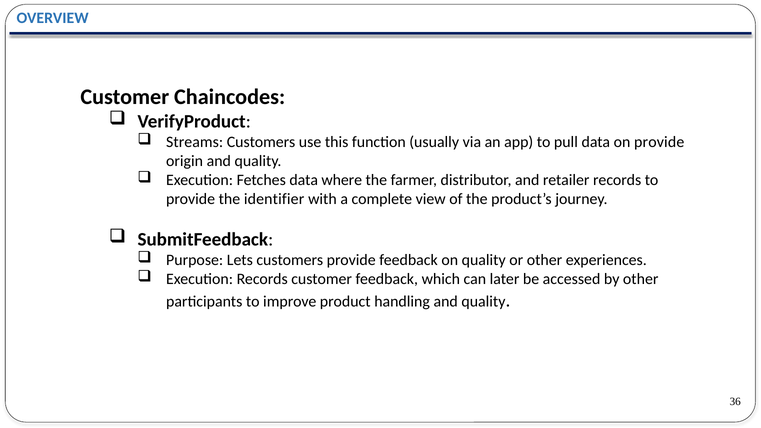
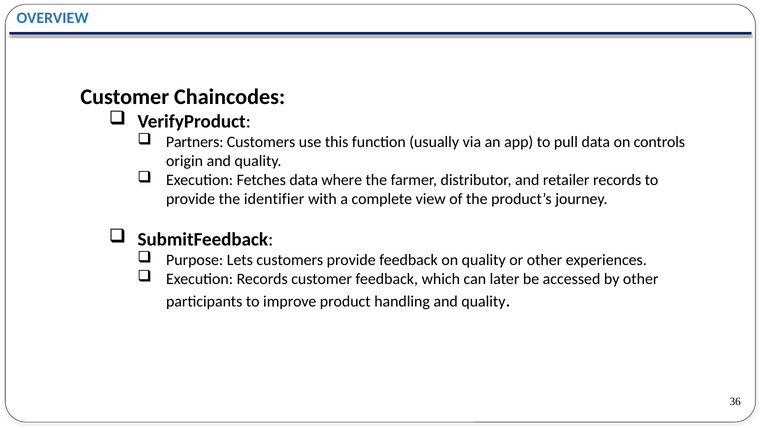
Streams: Streams -> Partners
on provide: provide -> controls
